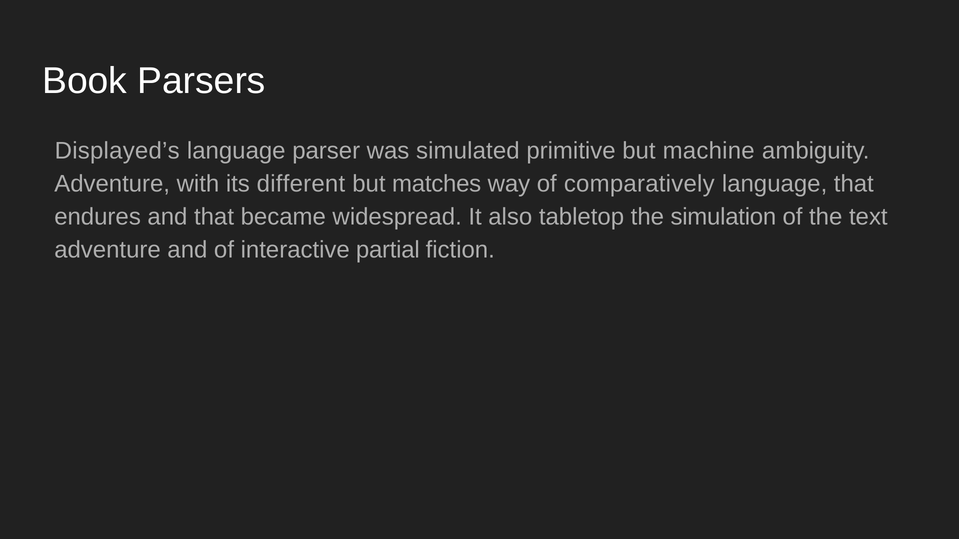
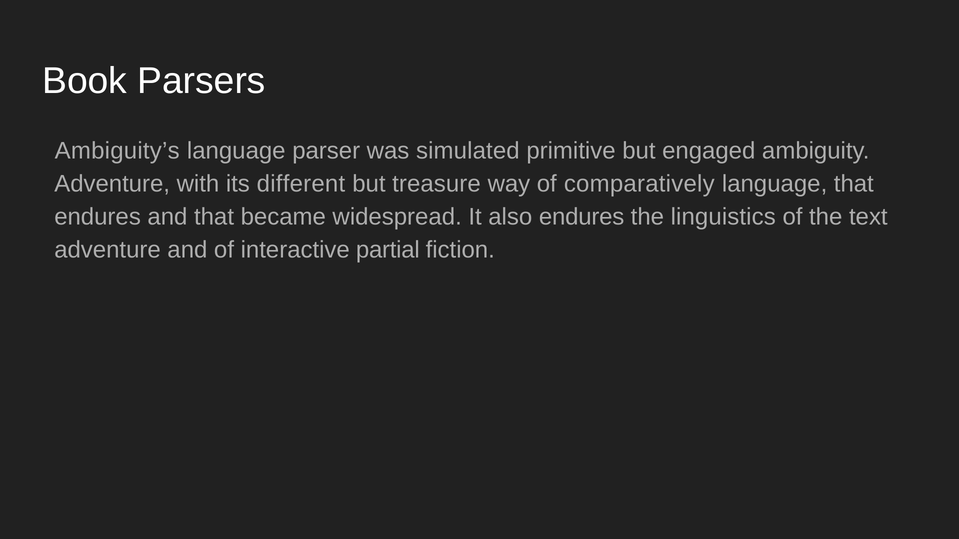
Displayed’s: Displayed’s -> Ambiguity’s
machine: machine -> engaged
matches: matches -> treasure
also tabletop: tabletop -> endures
simulation: simulation -> linguistics
